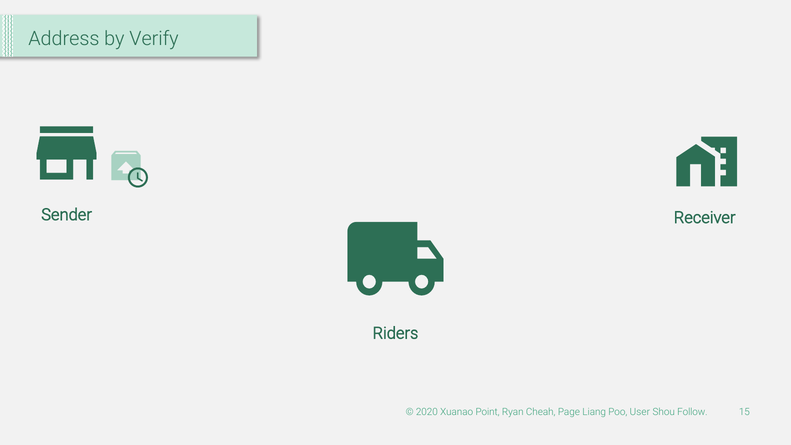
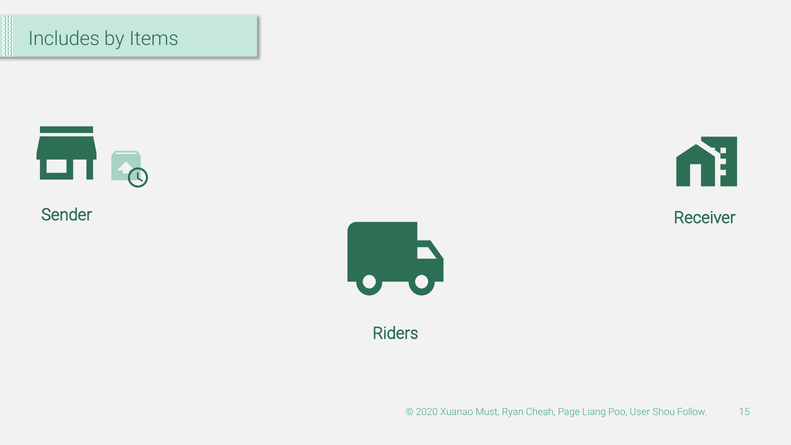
Address: Address -> Includes
Verify: Verify -> Items
Point: Point -> Must
